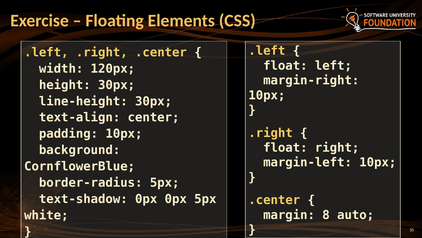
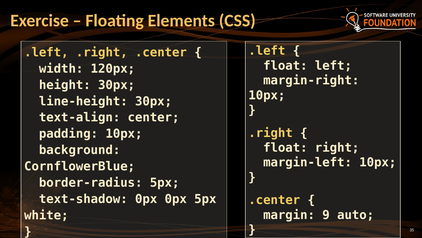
8: 8 -> 9
